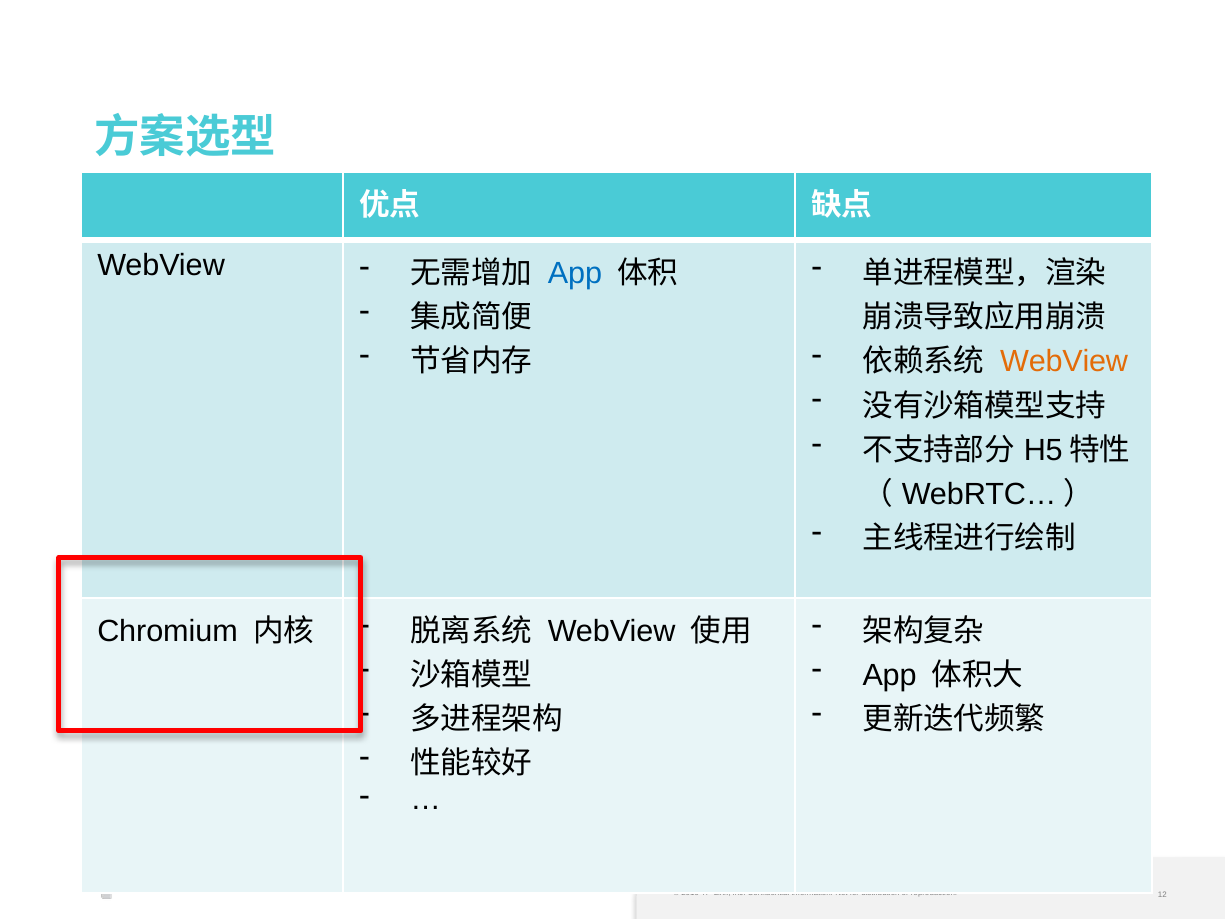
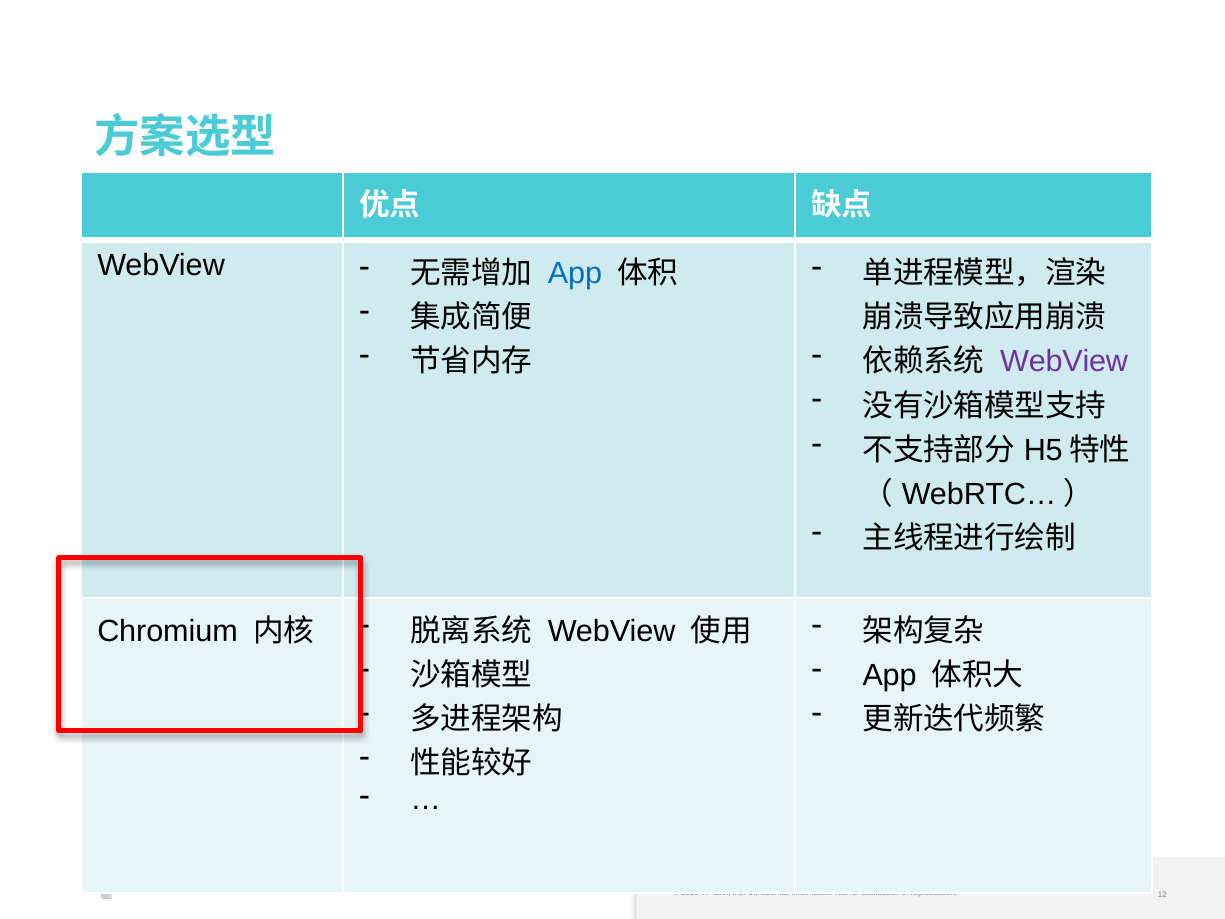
WebView at (1064, 362) colour: orange -> purple
